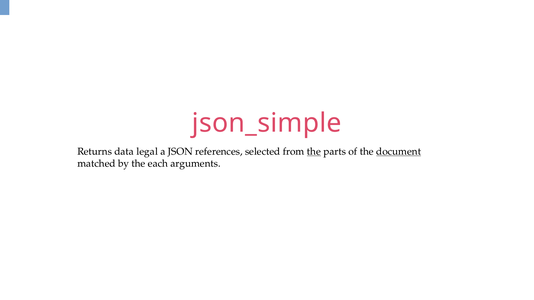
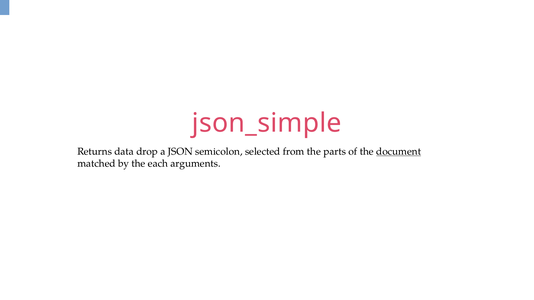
legal: legal -> drop
references: references -> semicolon
the at (314, 152) underline: present -> none
